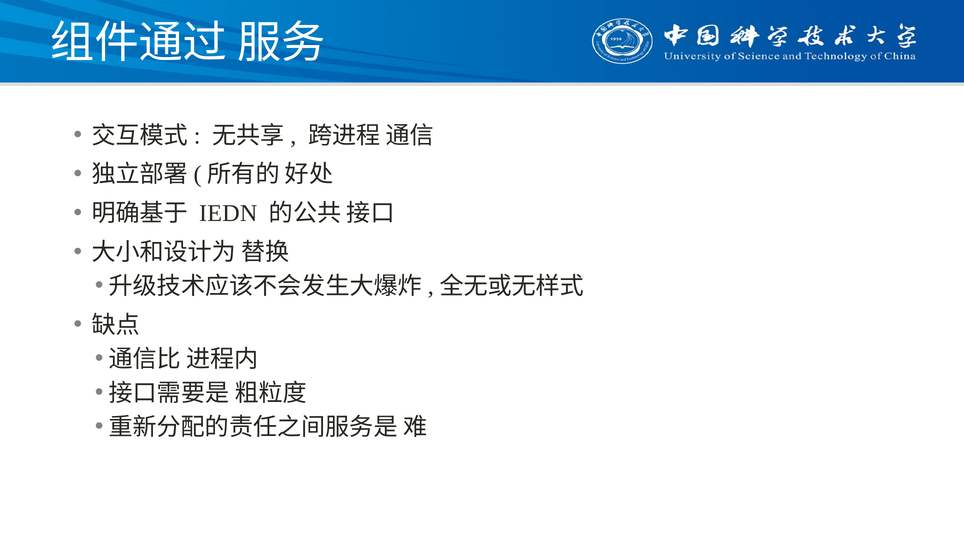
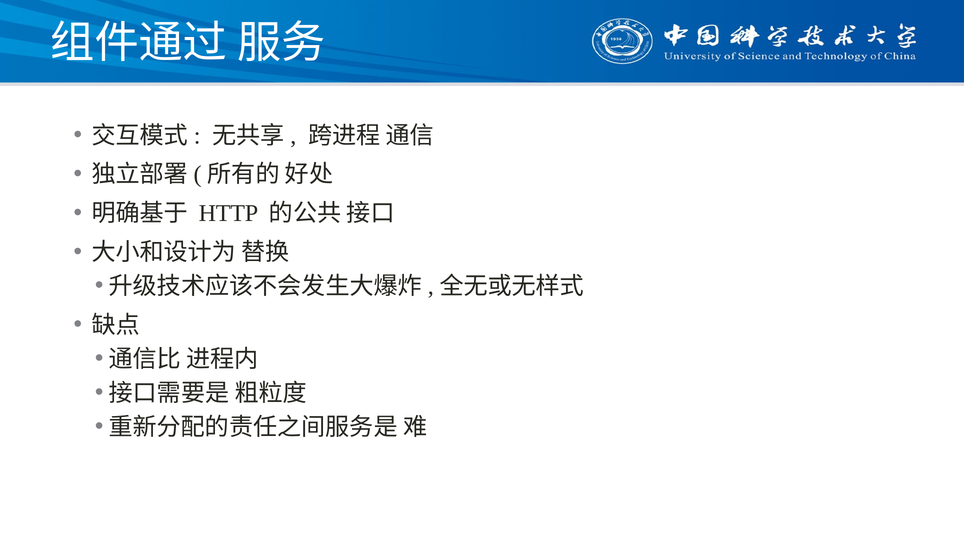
IEDN: IEDN -> HTTP
